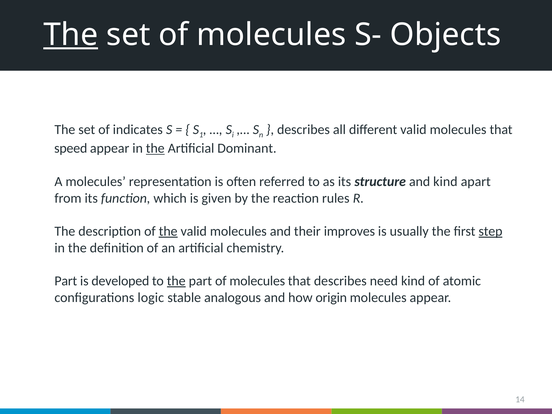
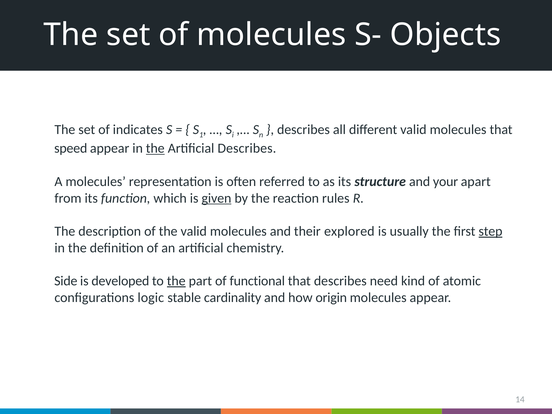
The at (71, 35) underline: present -> none
Artificial Dominant: Dominant -> Describes
and kind: kind -> your
given underline: none -> present
the at (168, 231) underline: present -> none
improves: improves -> explored
Part at (66, 281): Part -> Side
part of molecules: molecules -> functional
analogous: analogous -> cardinality
